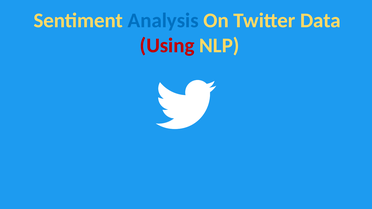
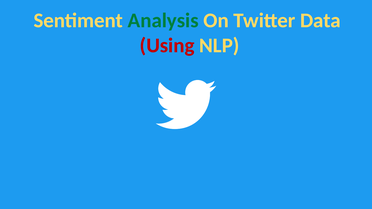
Analysis colour: blue -> green
